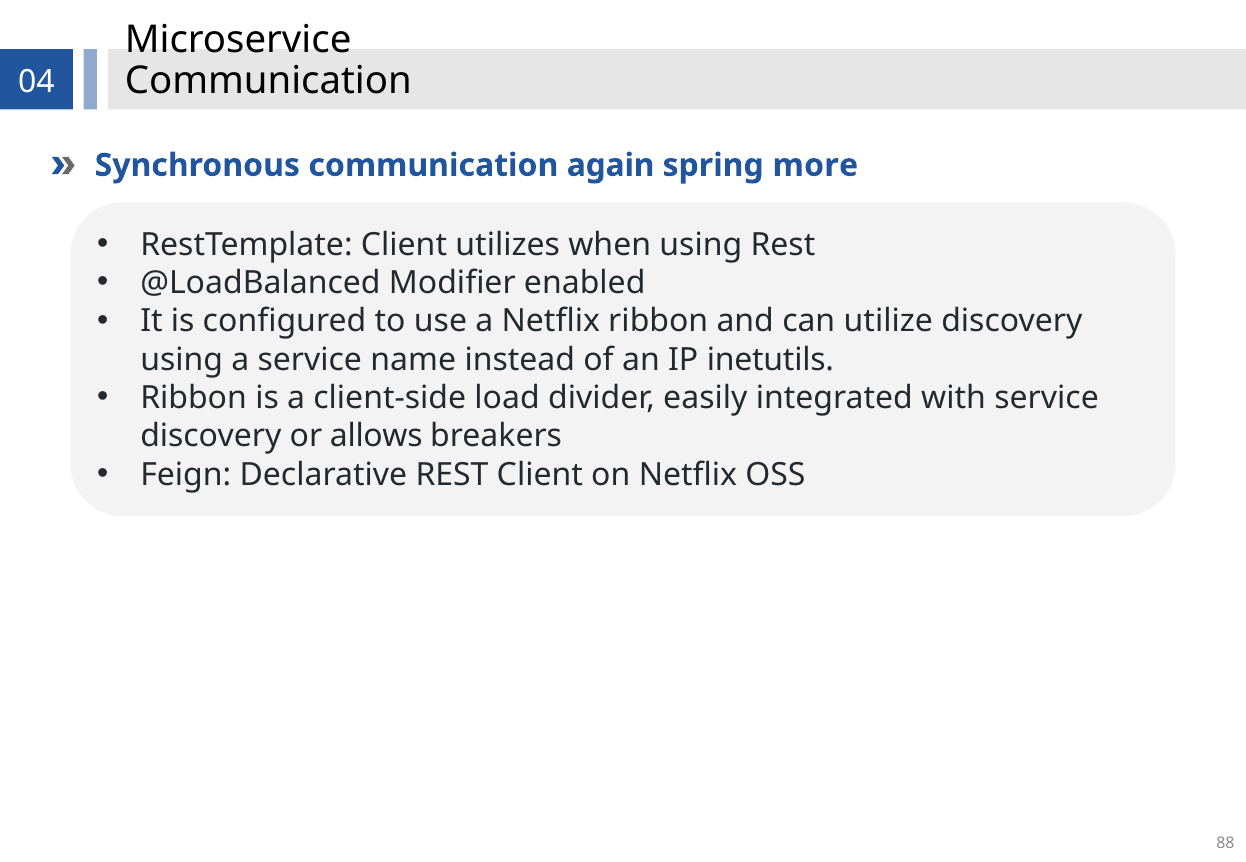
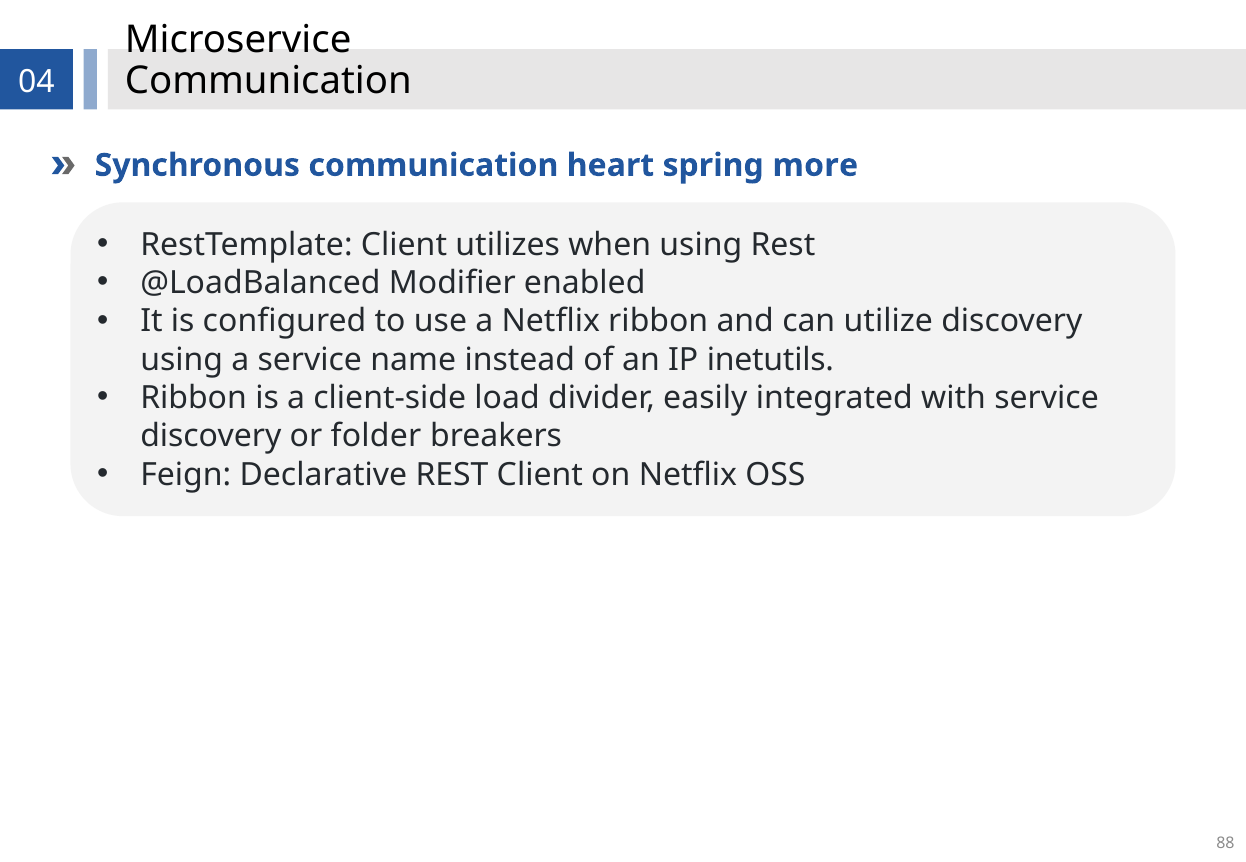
again: again -> heart
allows: allows -> folder
